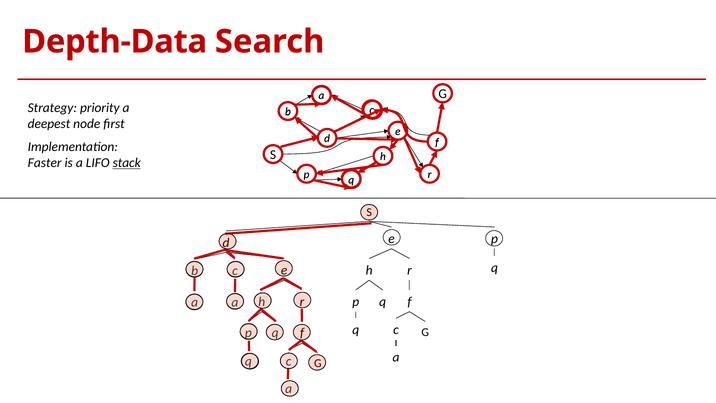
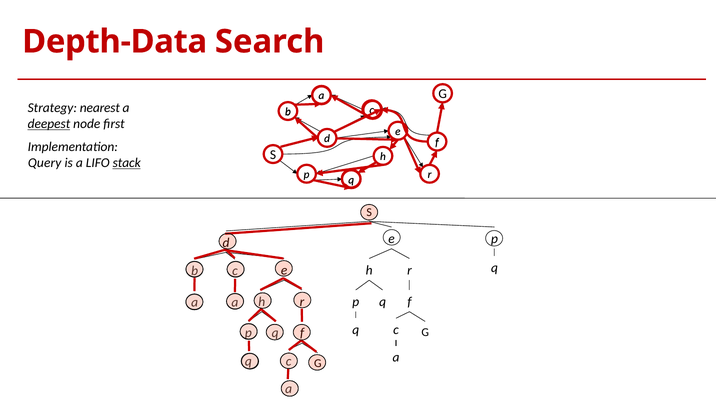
priority: priority -> nearest
deepest underline: none -> present
Faster: Faster -> Query
